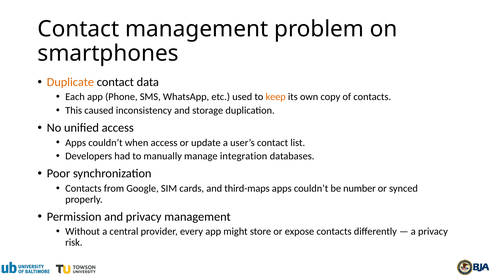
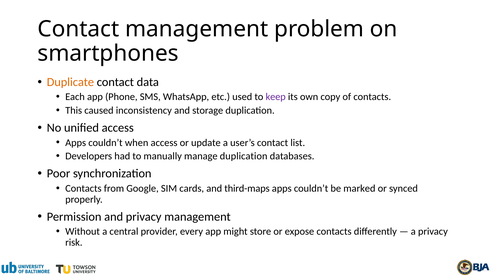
keep colour: orange -> purple
manage integration: integration -> duplication
number: number -> marked
